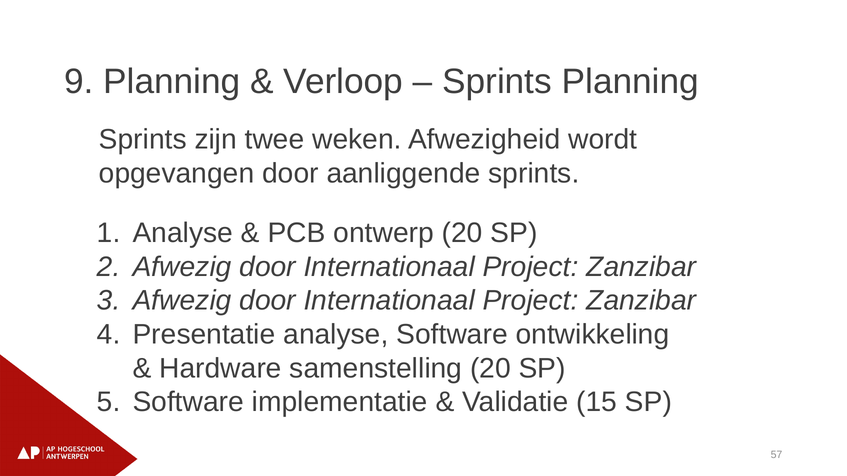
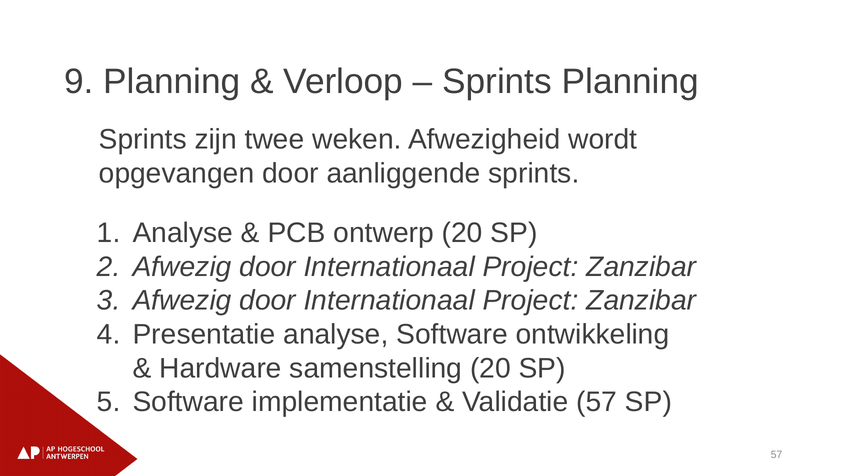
Validatie 15: 15 -> 57
